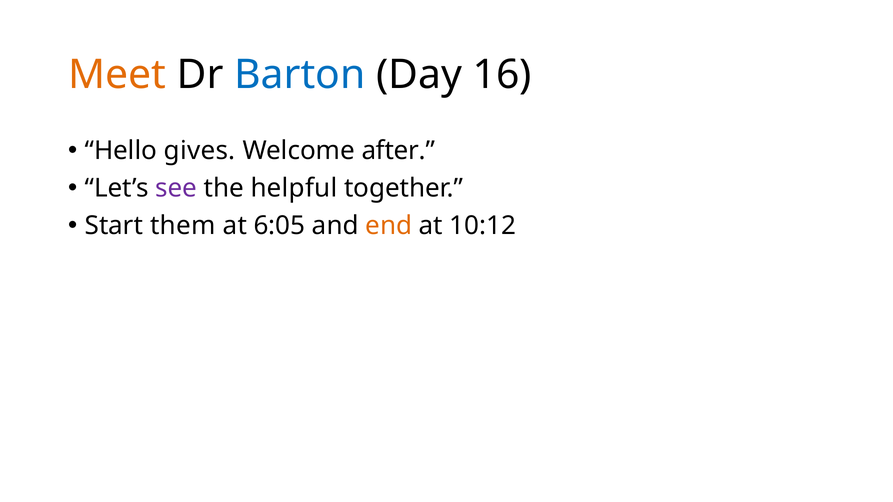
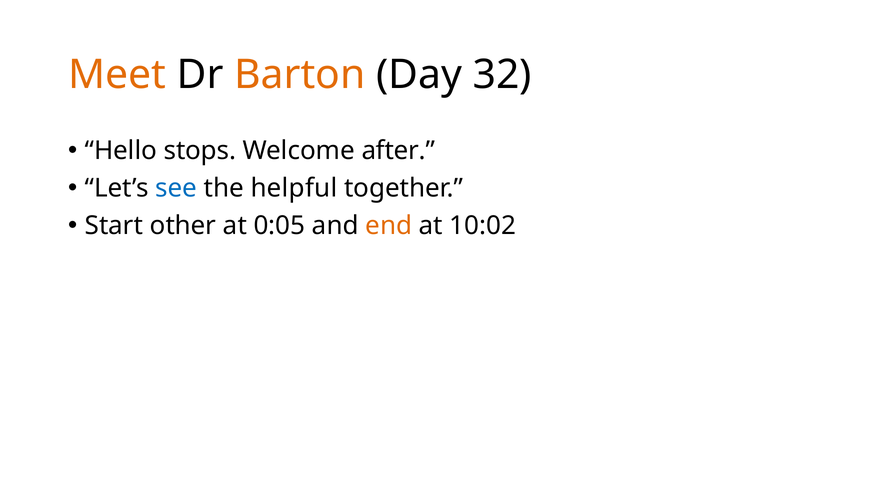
Barton colour: blue -> orange
16: 16 -> 32
gives: gives -> stops
see colour: purple -> blue
them: them -> other
6:05: 6:05 -> 0:05
10:12: 10:12 -> 10:02
